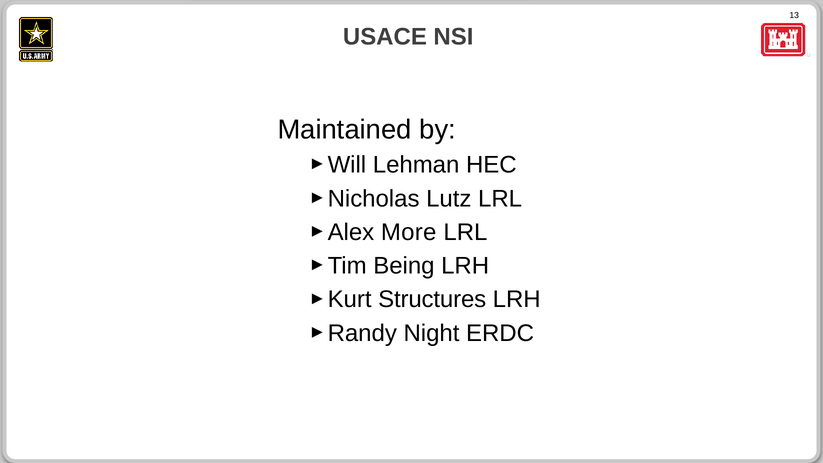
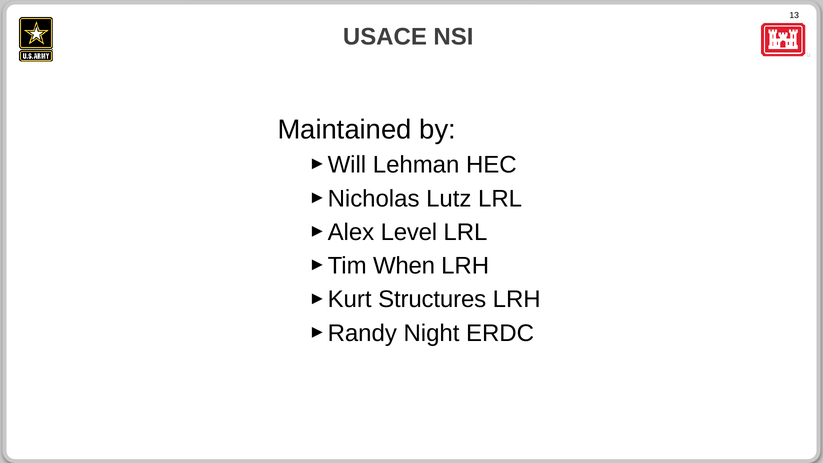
More: More -> Level
Being: Being -> When
